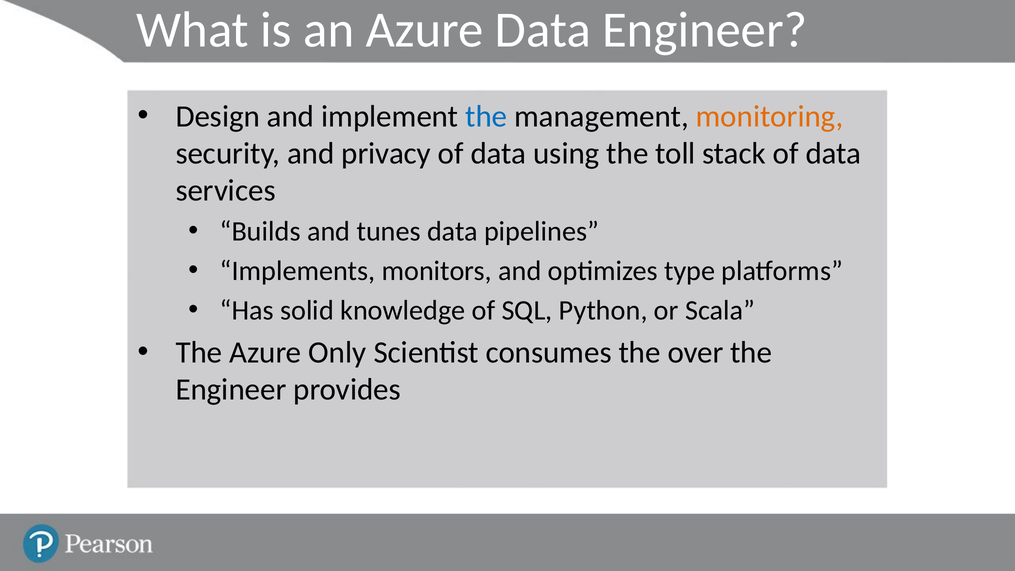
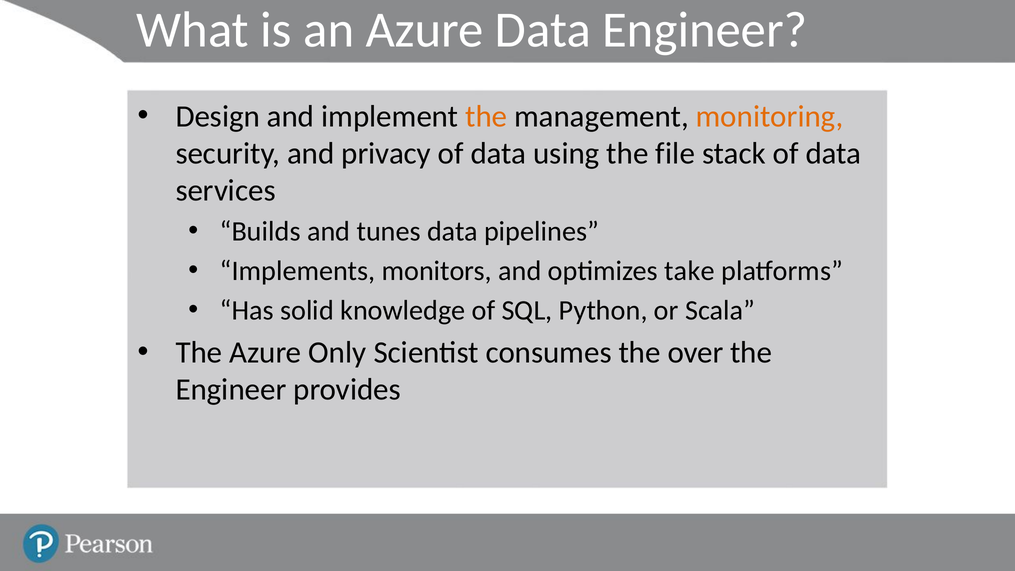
the at (486, 116) colour: blue -> orange
toll: toll -> file
type: type -> take
